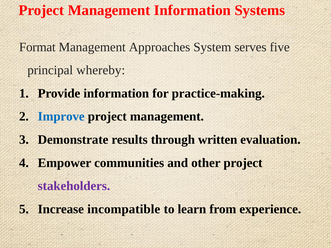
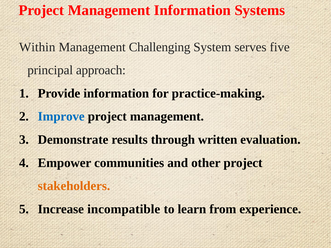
Format: Format -> Within
Approaches: Approaches -> Challenging
whereby: whereby -> approach
stakeholders colour: purple -> orange
